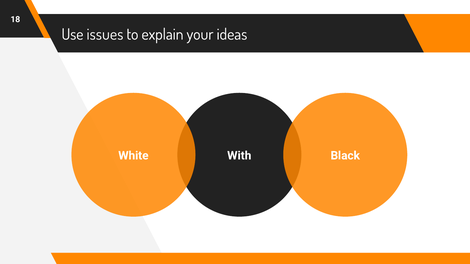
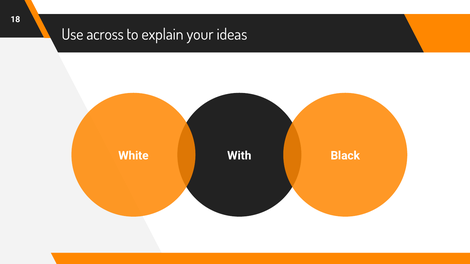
issues: issues -> across
